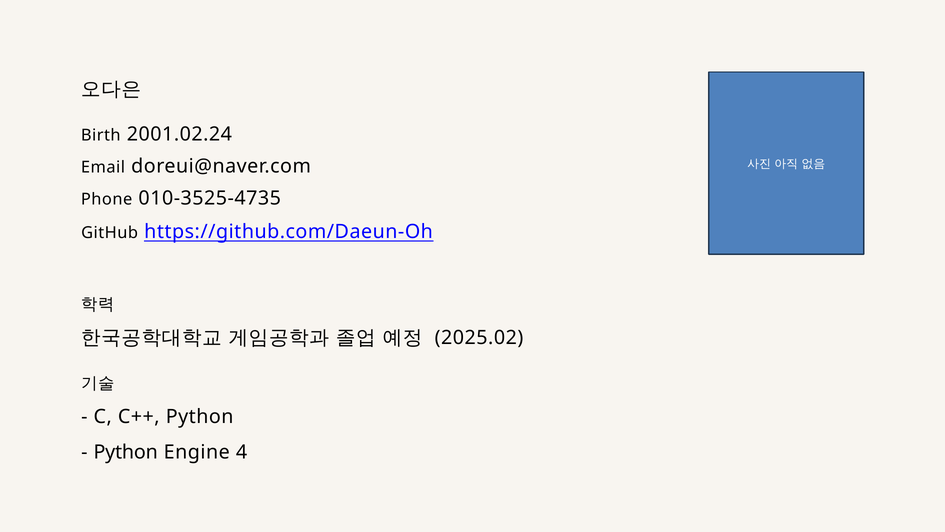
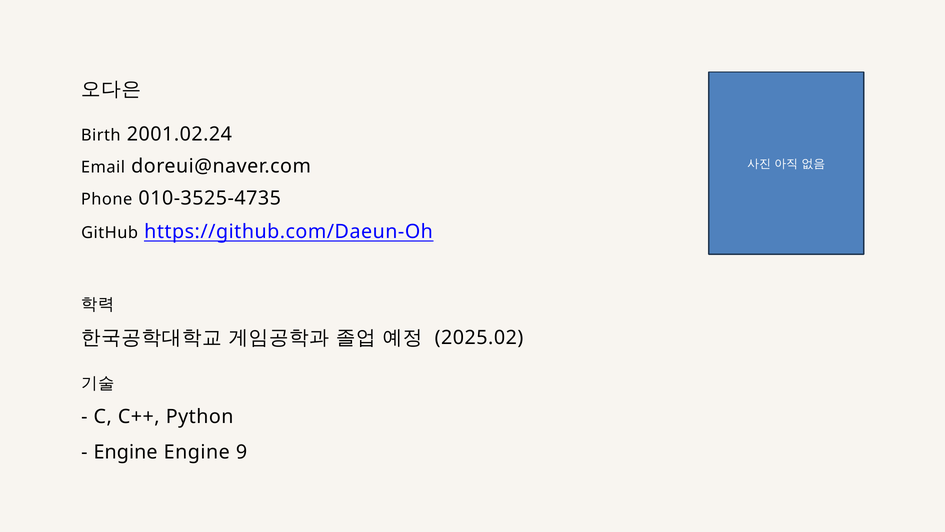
Python at (126, 452): Python -> Engine
4: 4 -> 9
